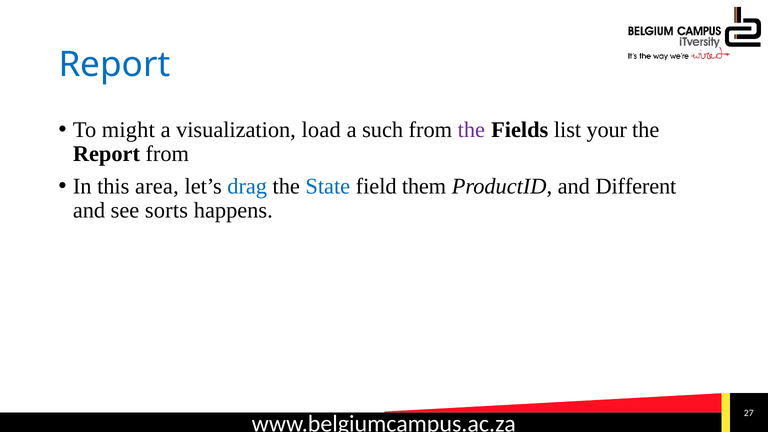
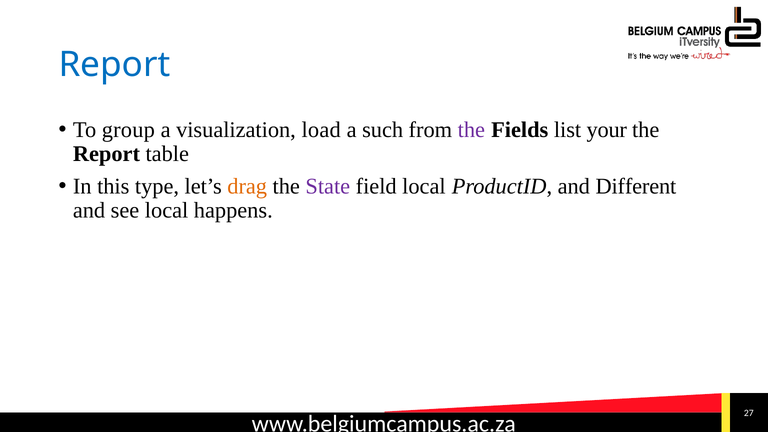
might: might -> group
Report from: from -> table
area: area -> type
drag colour: blue -> orange
State colour: blue -> purple
field them: them -> local
see sorts: sorts -> local
